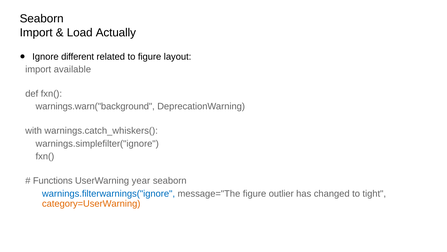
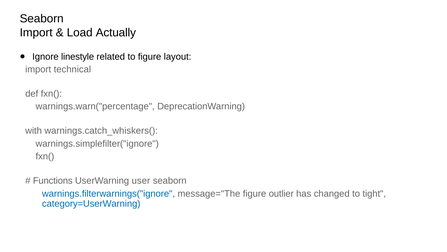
different: different -> linestyle
available: available -> technical
warnings.warn("background: warnings.warn("background -> warnings.warn("percentage
year: year -> user
category=UserWarning colour: orange -> blue
